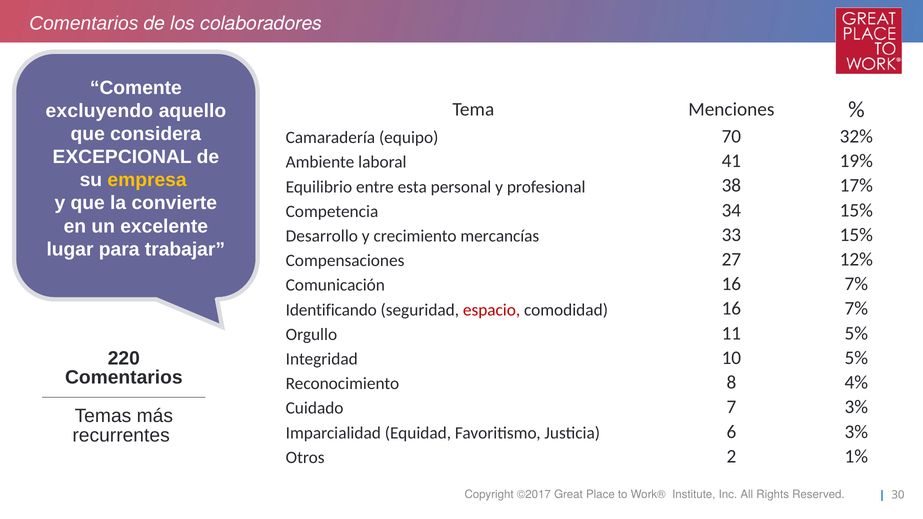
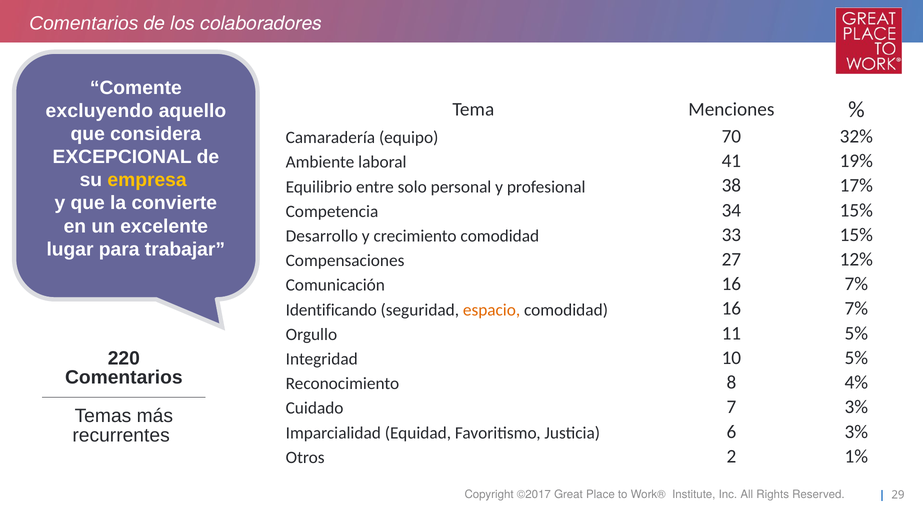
esta: esta -> solo
crecimiento mercancías: mercancías -> comodidad
espacio colour: red -> orange
30: 30 -> 29
